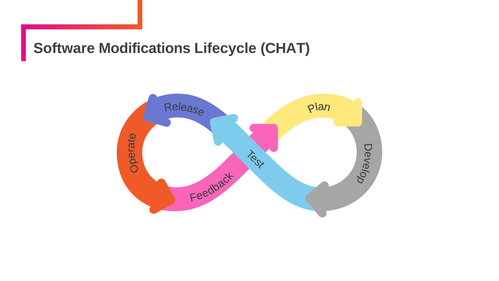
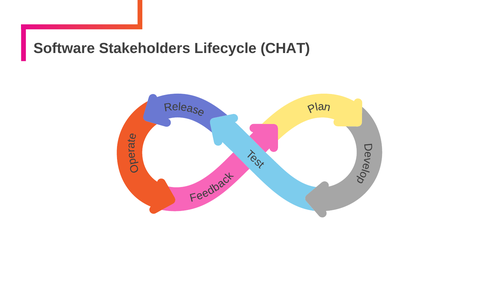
Modifications: Modifications -> Stakeholders
